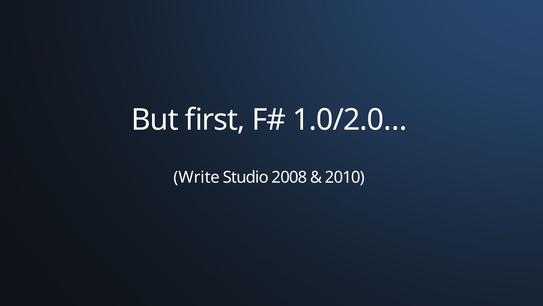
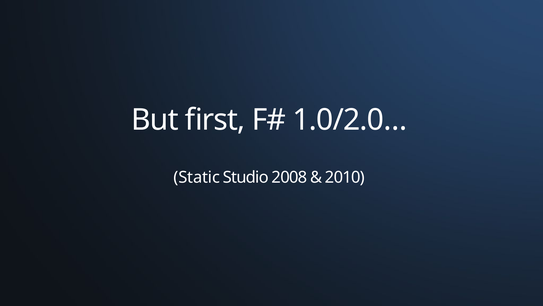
Write: Write -> Static
